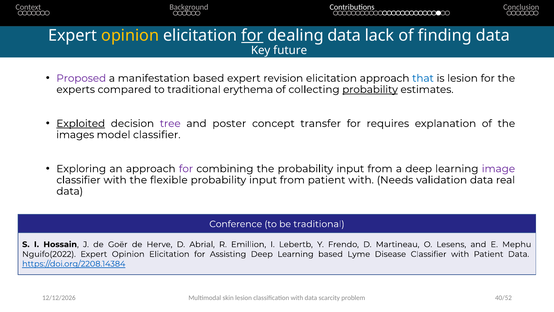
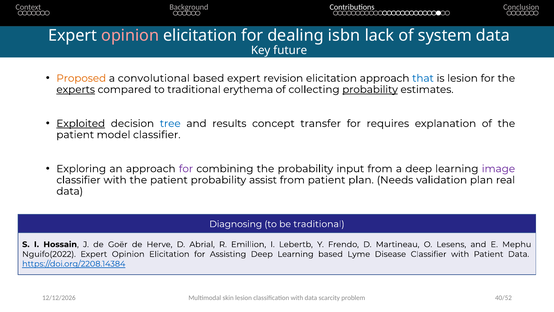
opinion at (130, 35) colour: yellow -> pink
for at (252, 35) underline: present -> none
dealing data: data -> isbn
finding: finding -> system
Proposed colour: purple -> orange
manifestation: manifestation -> convolutional
experts underline: none -> present
tree colour: purple -> blue
poster: poster -> results
images at (75, 135): images -> patient
with the flexible: flexible -> patient
input at (263, 180): input -> assist
patient with: with -> plan
validation data: data -> plan
Conference: Conference -> Diagnosing
